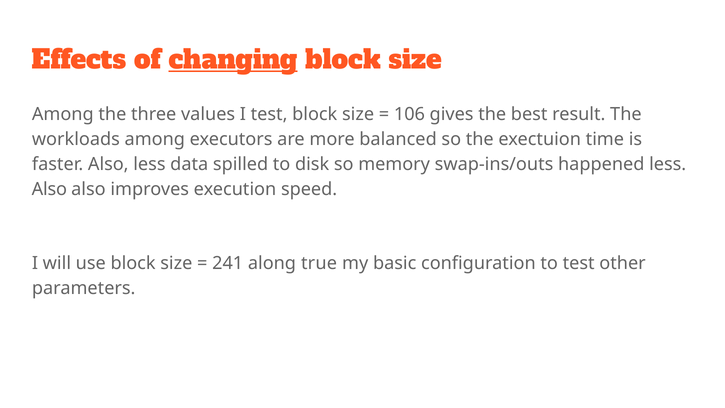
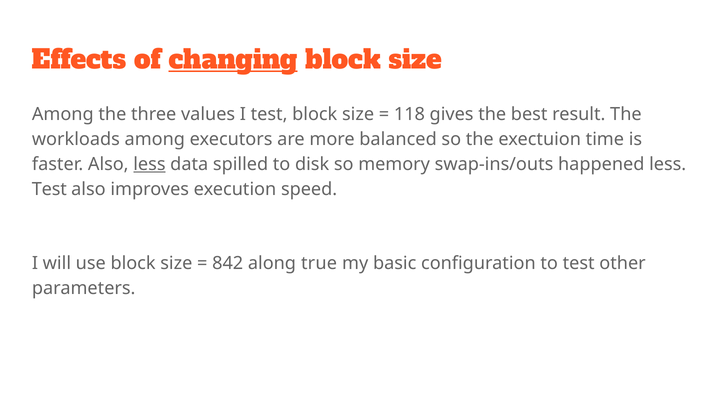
106: 106 -> 118
less at (149, 164) underline: none -> present
Also at (49, 189): Also -> Test
241: 241 -> 842
